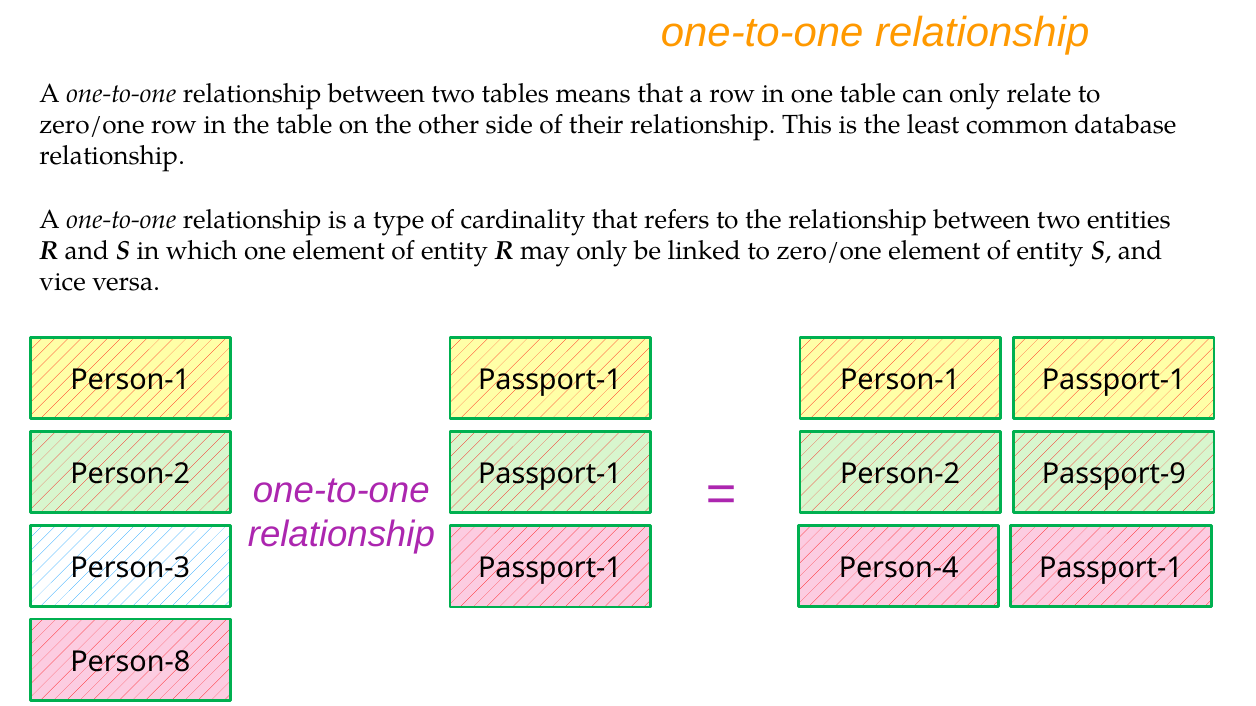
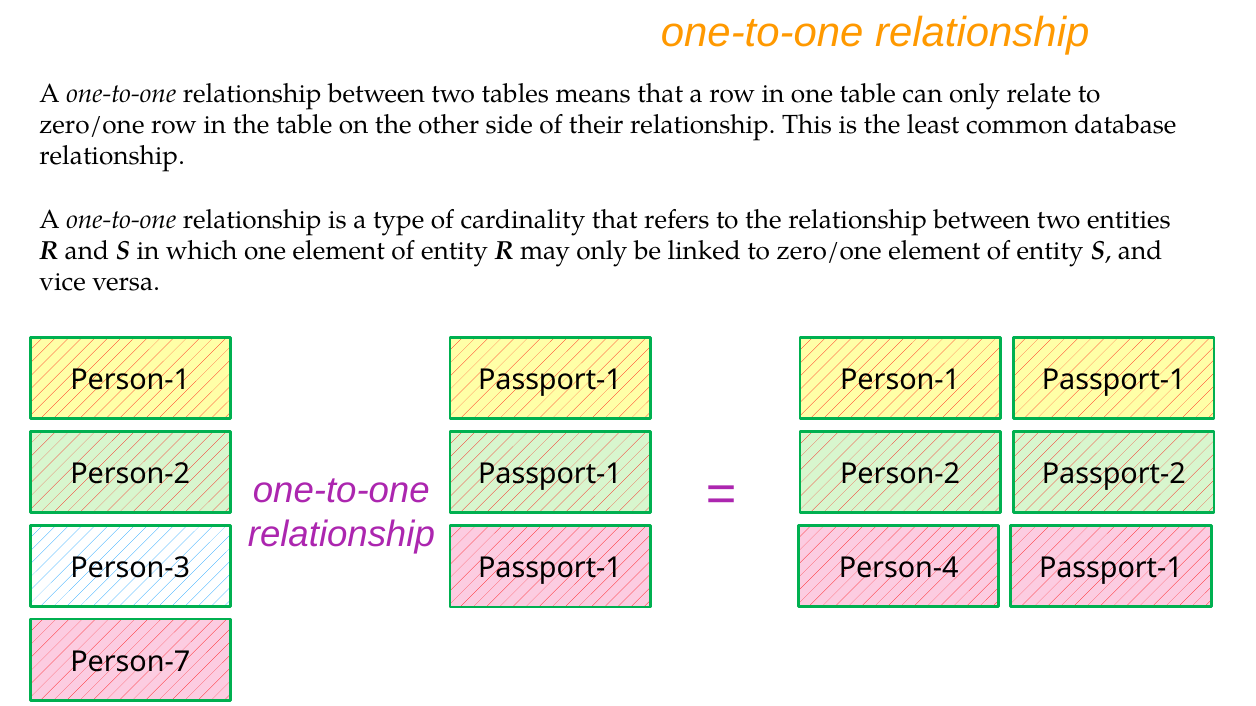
Passport-9: Passport-9 -> Passport-2
Person-8: Person-8 -> Person-7
